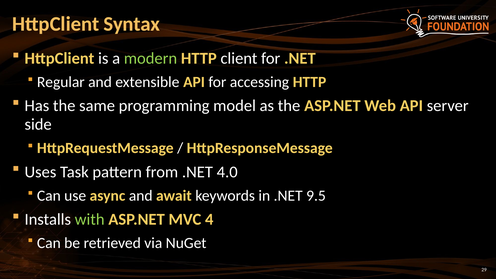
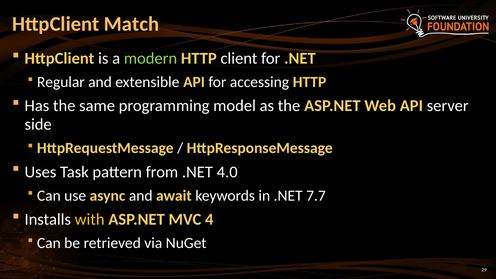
Syntax: Syntax -> Match
9.5: 9.5 -> 7.7
with colour: light green -> yellow
